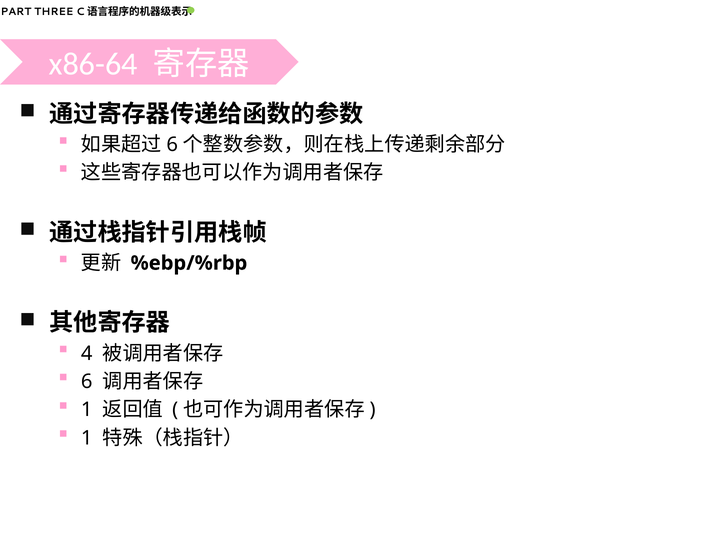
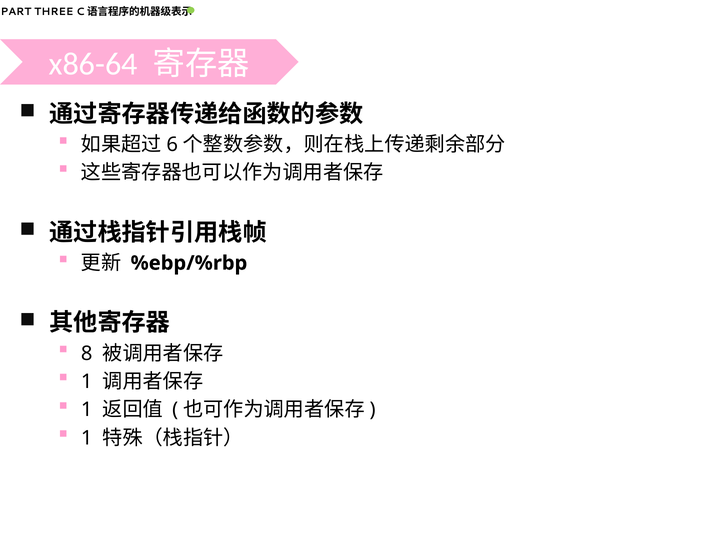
4: 4 -> 8
6 at (87, 381): 6 -> 1
